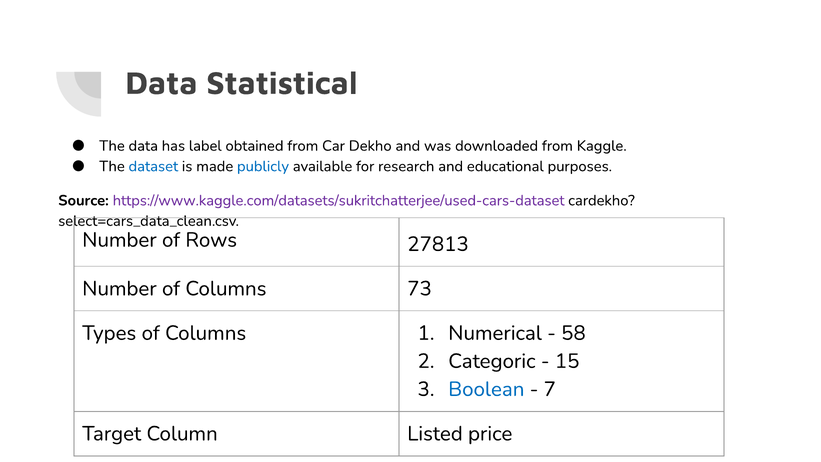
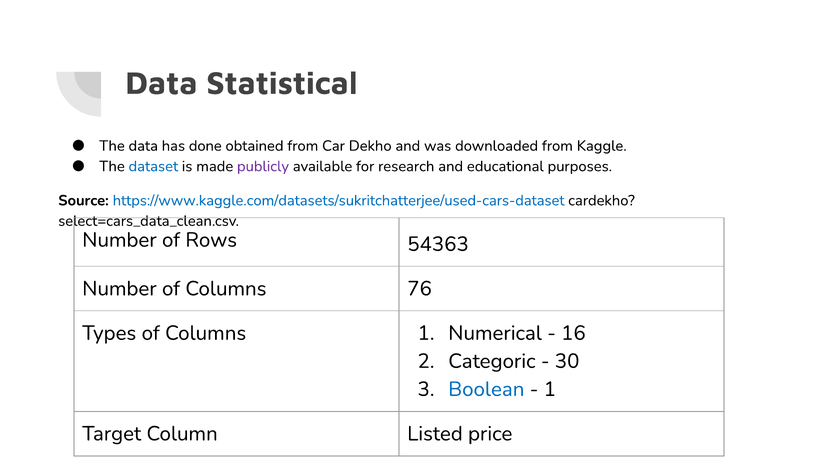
label: label -> done
publicly colour: blue -> purple
https://www.kaggle.com/datasets/sukritchatterjee/used-cars-dataset colour: purple -> blue
27813: 27813 -> 54363
73: 73 -> 76
58: 58 -> 16
15: 15 -> 30
7 at (550, 389): 7 -> 1
